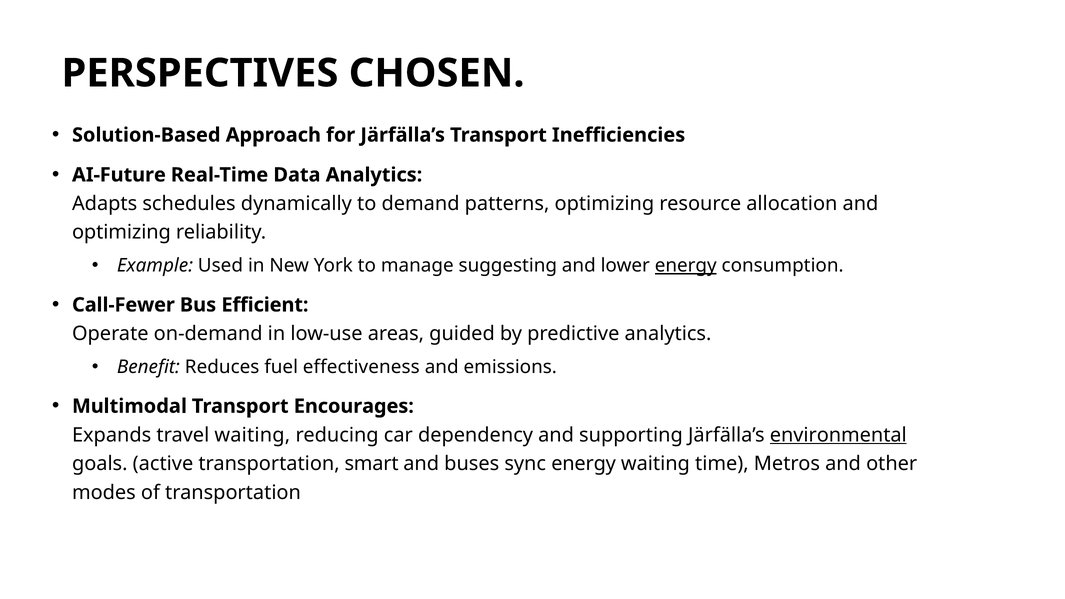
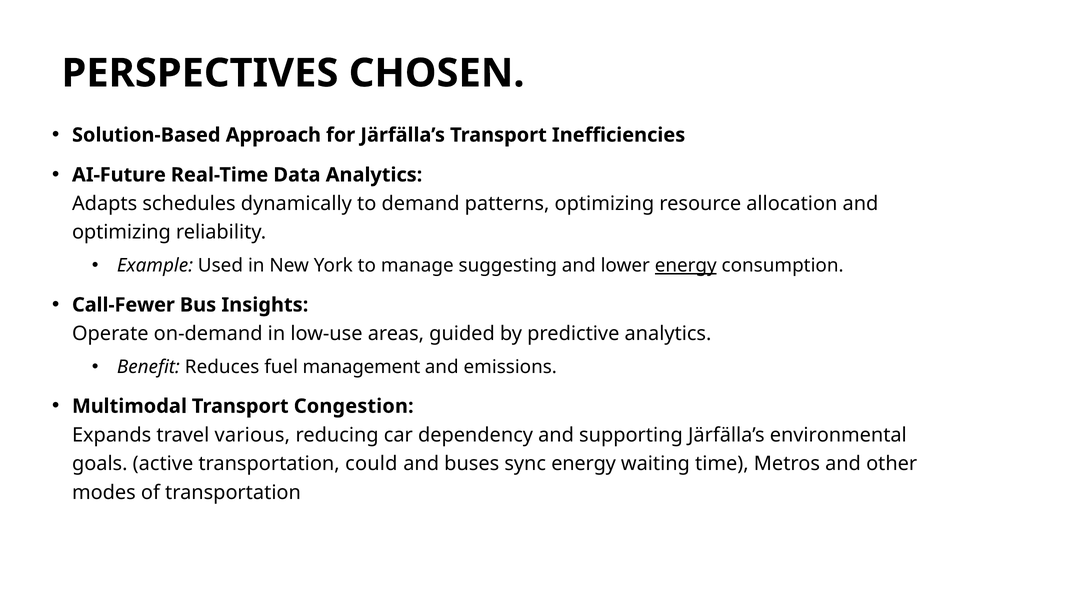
Efficient: Efficient -> Insights
effectiveness: effectiveness -> management
Encourages: Encourages -> Congestion
travel waiting: waiting -> various
environmental underline: present -> none
smart: smart -> could
